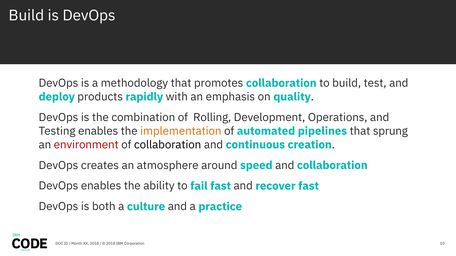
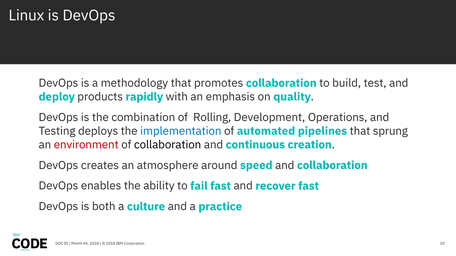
Build at (26, 16): Build -> Linux
Testing enables: enables -> deploys
implementation colour: orange -> blue
